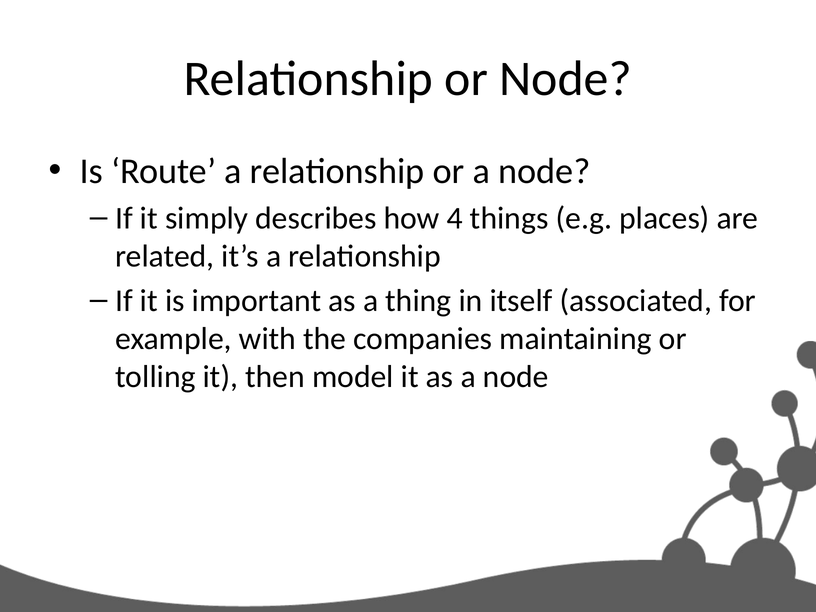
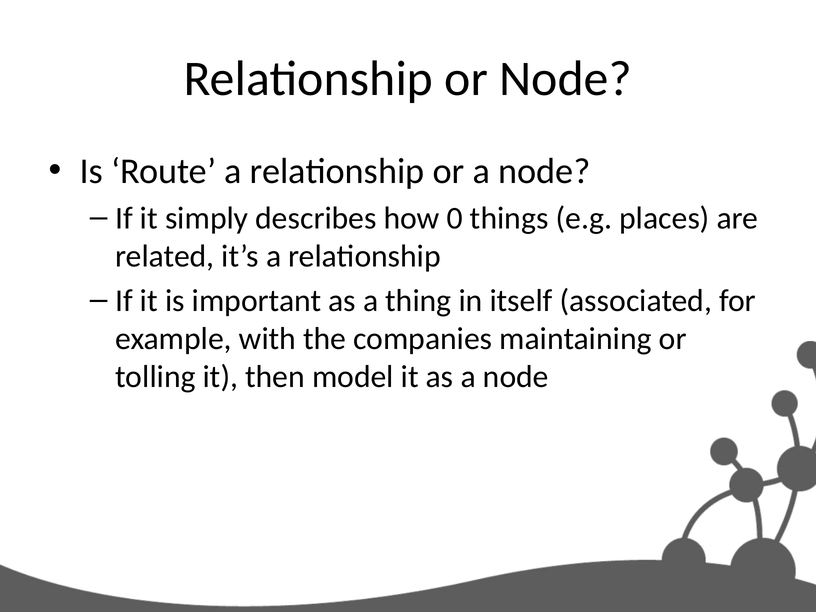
4: 4 -> 0
